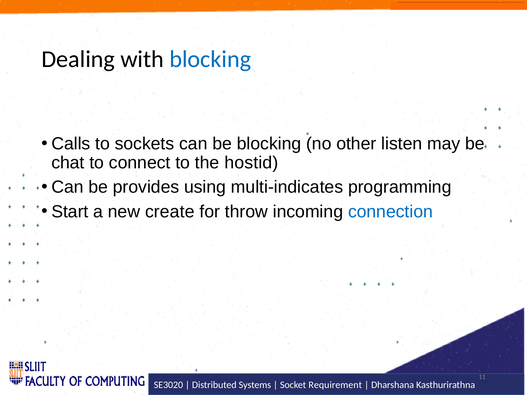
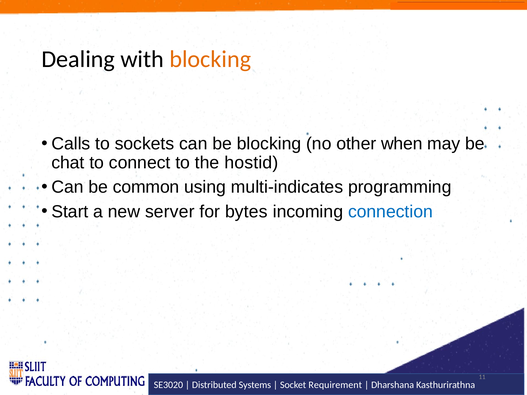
blocking at (210, 59) colour: blue -> orange
listen: listen -> when
provides: provides -> common
create: create -> server
throw: throw -> bytes
